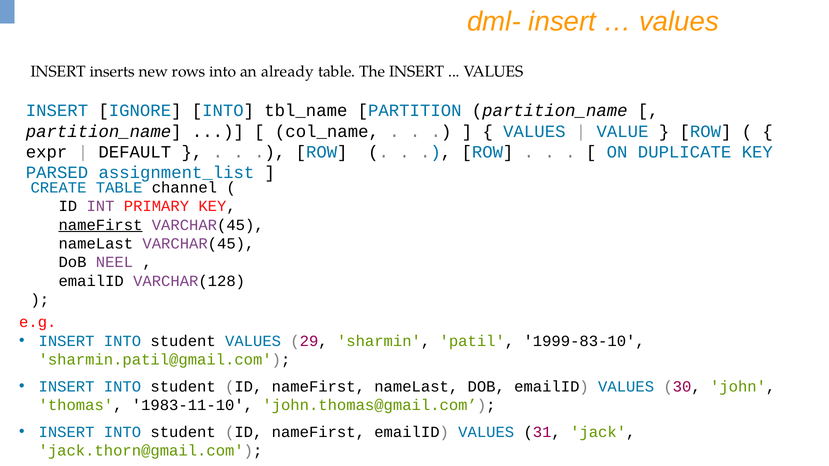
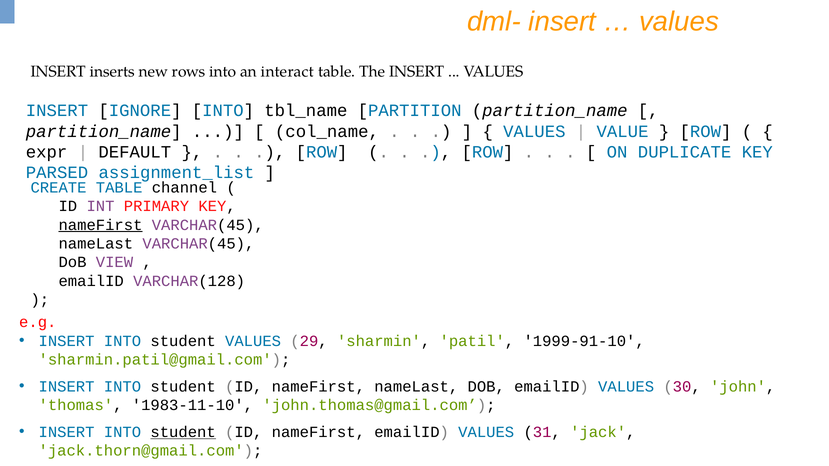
already: already -> interact
NEEL: NEEL -> VIEW
1999-83-10: 1999-83-10 -> 1999-91-10
student at (183, 432) underline: none -> present
